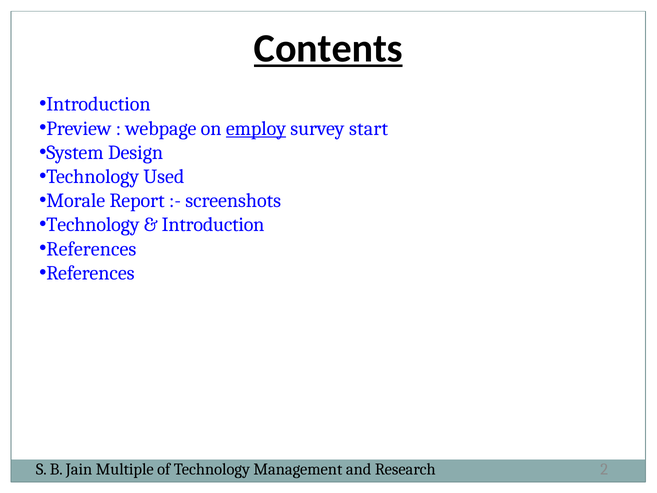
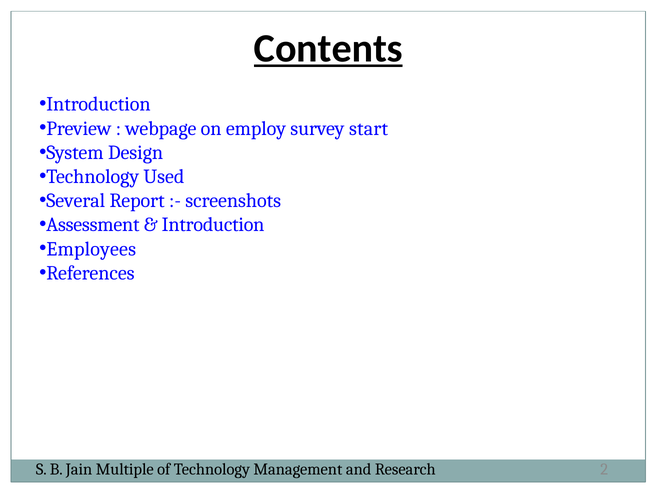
employ underline: present -> none
Morale: Morale -> Several
Technology at (93, 225): Technology -> Assessment
References at (91, 249): References -> Employees
